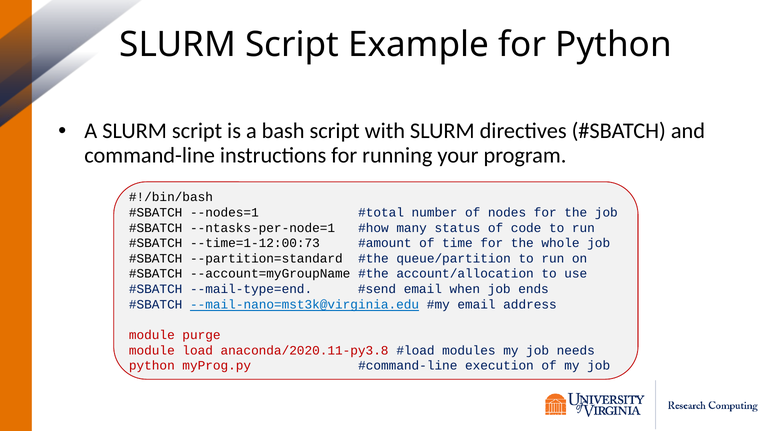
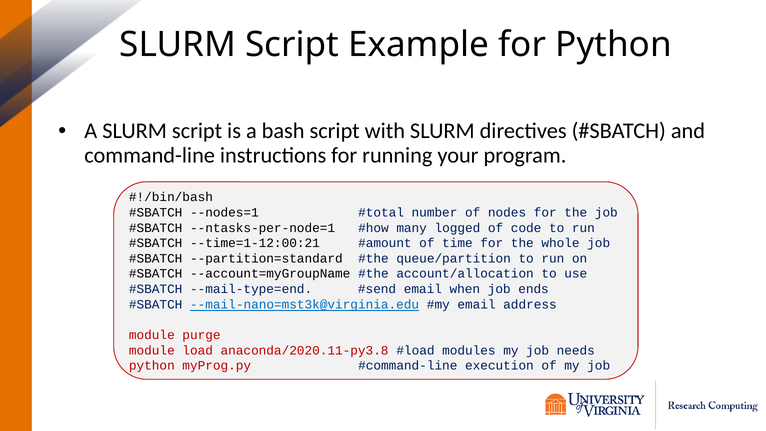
status: status -> logged
--time=1-12:00:73: --time=1-12:00:73 -> --time=1-12:00:21
